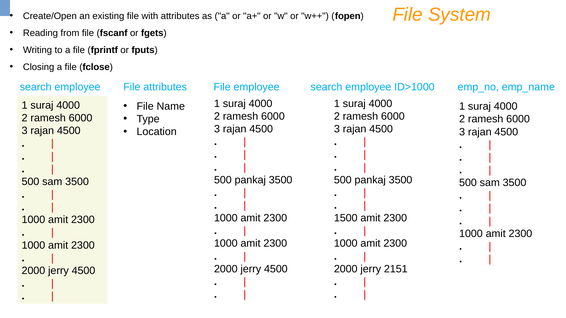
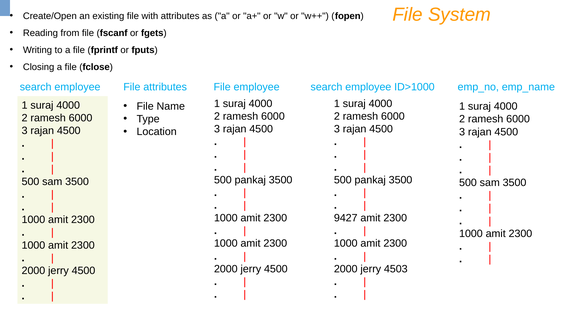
1500: 1500 -> 9427
2151: 2151 -> 4503
